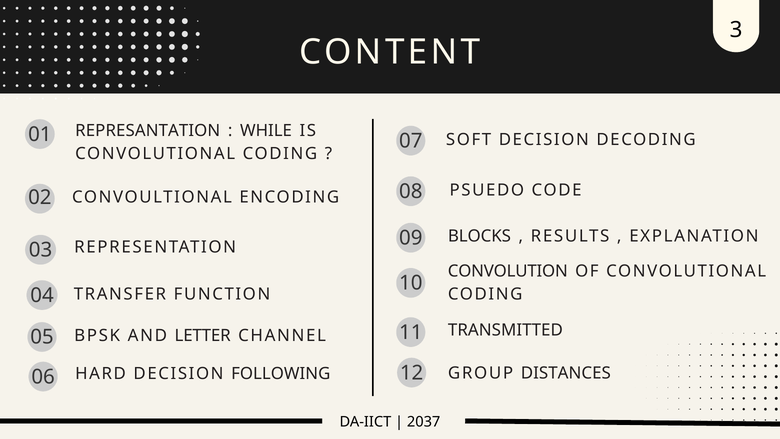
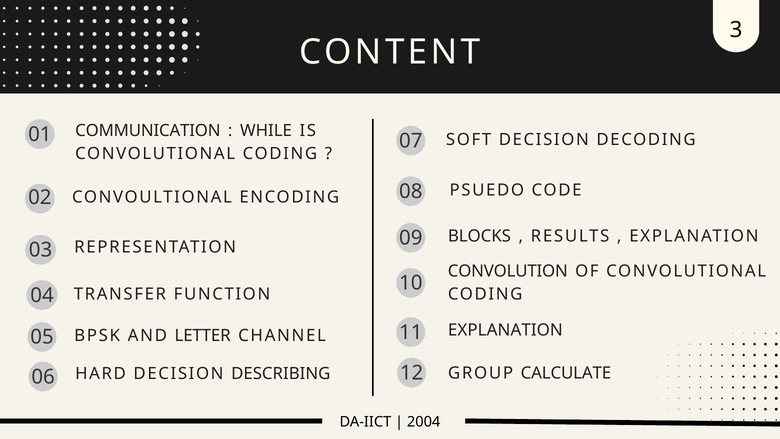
REPRESANTATION: REPRESANTATION -> COMMUNICATION
TRANSMITTED at (505, 330): TRANSMITTED -> EXPLANATION
DISTANCES: DISTANCES -> CALCULATE
FOLLOWING: FOLLOWING -> DESCRIBING
2037: 2037 -> 2004
